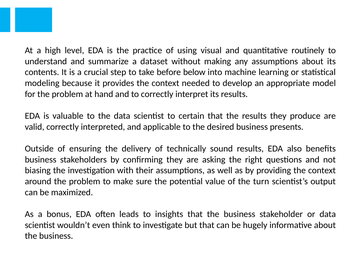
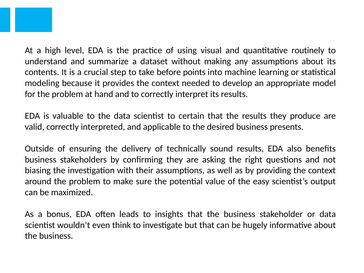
below: below -> points
turn: turn -> easy
